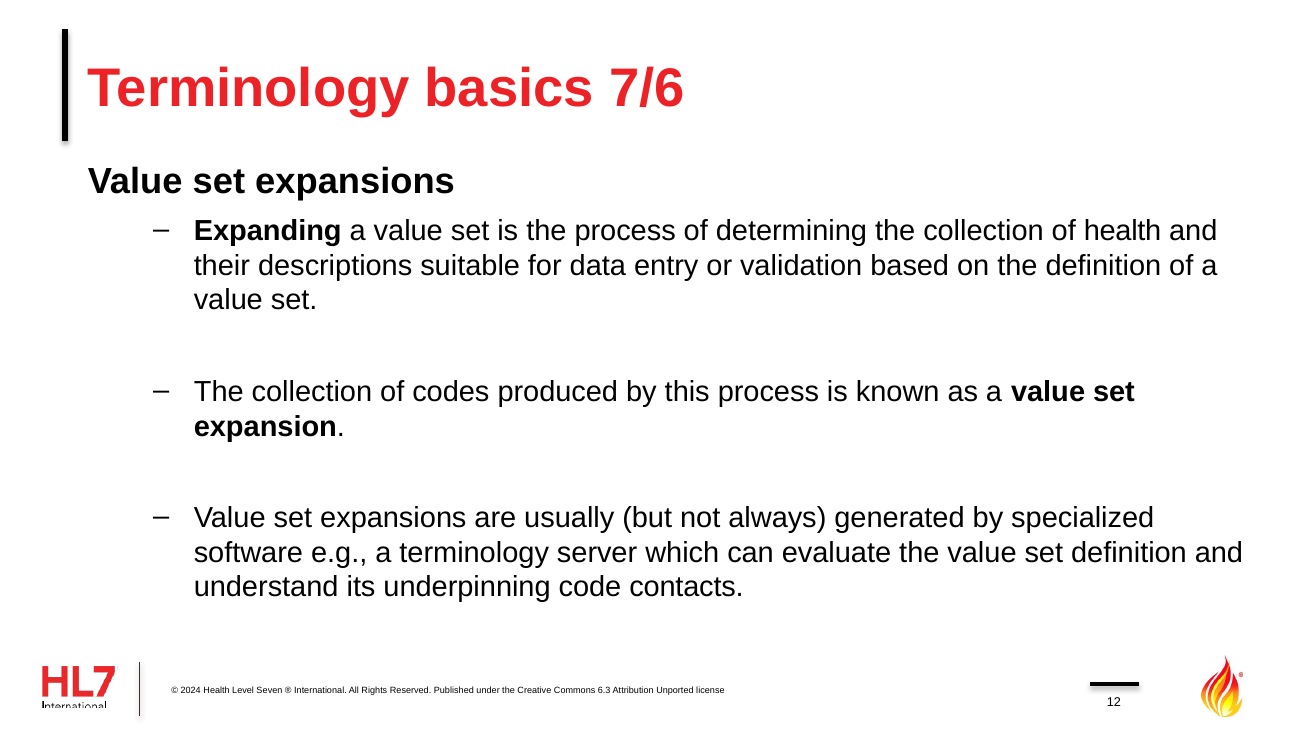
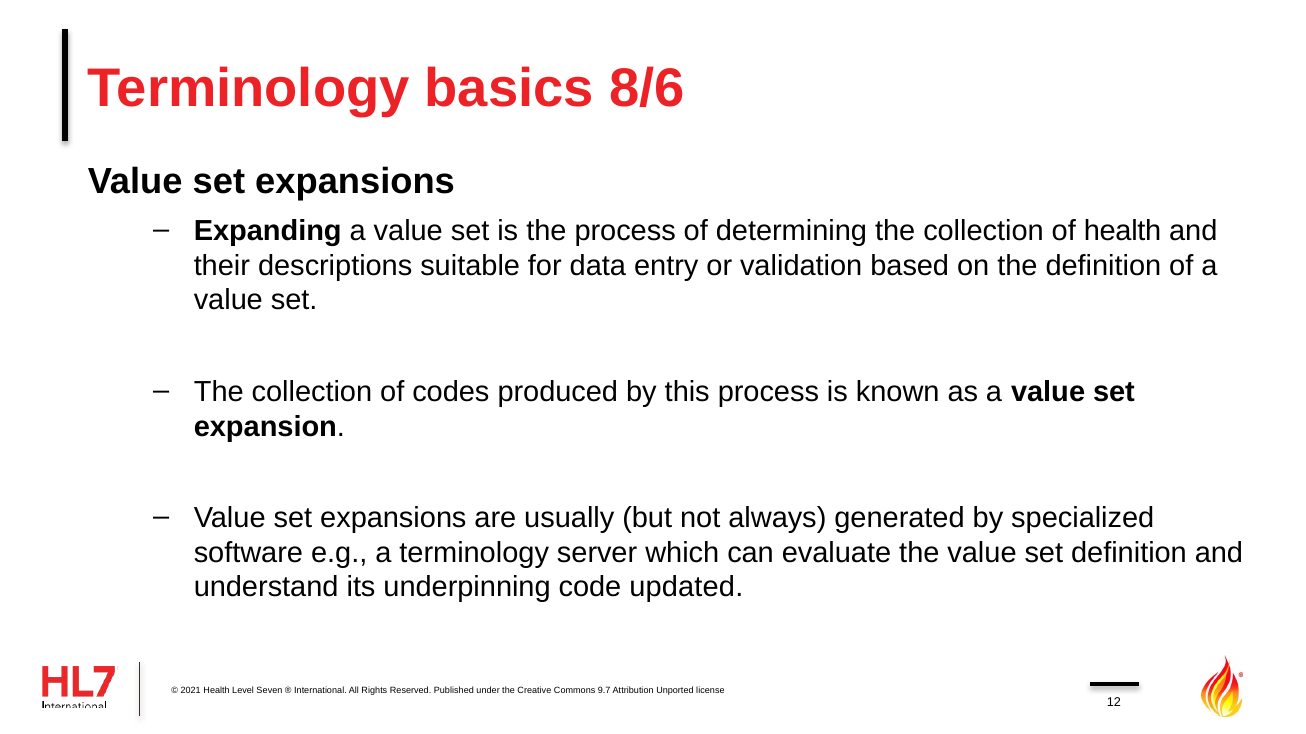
7/6: 7/6 -> 8/6
contacts: contacts -> updated
2024: 2024 -> 2021
6.3: 6.3 -> 9.7
